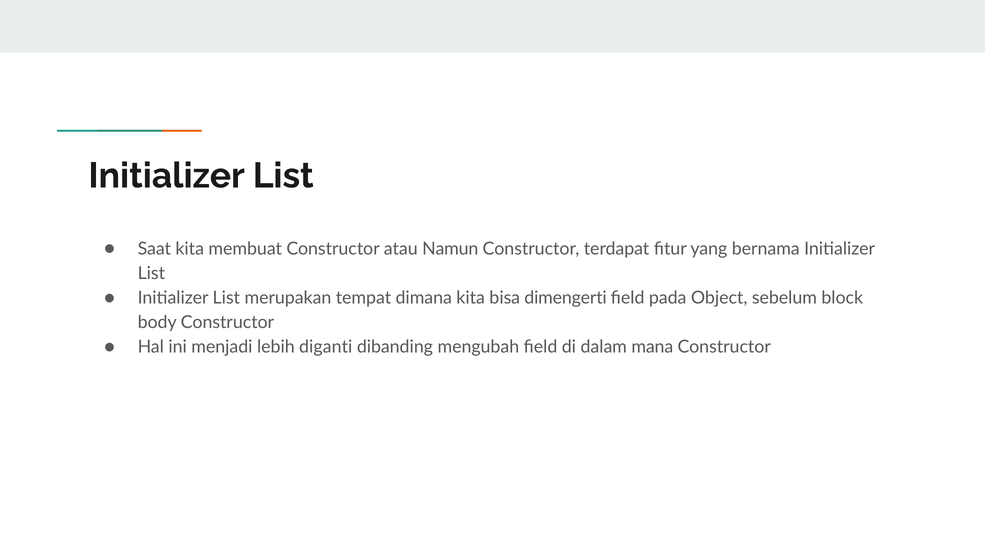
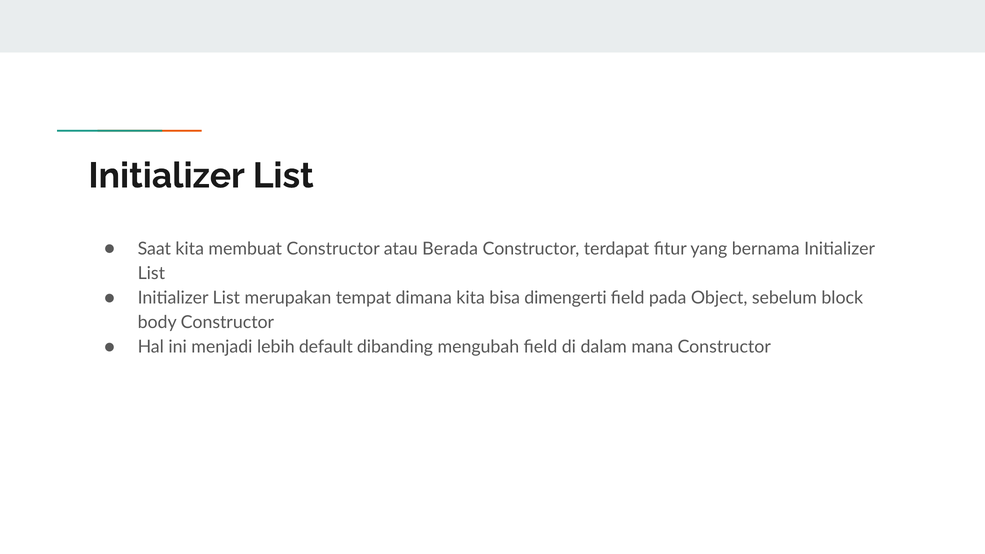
Namun: Namun -> Berada
diganti: diganti -> default
